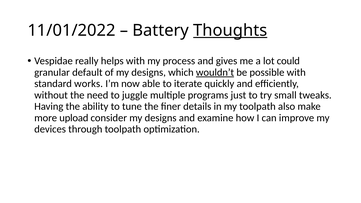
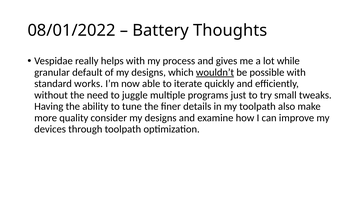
11/01/2022: 11/01/2022 -> 08/01/2022
Thoughts underline: present -> none
could: could -> while
upload: upload -> quality
